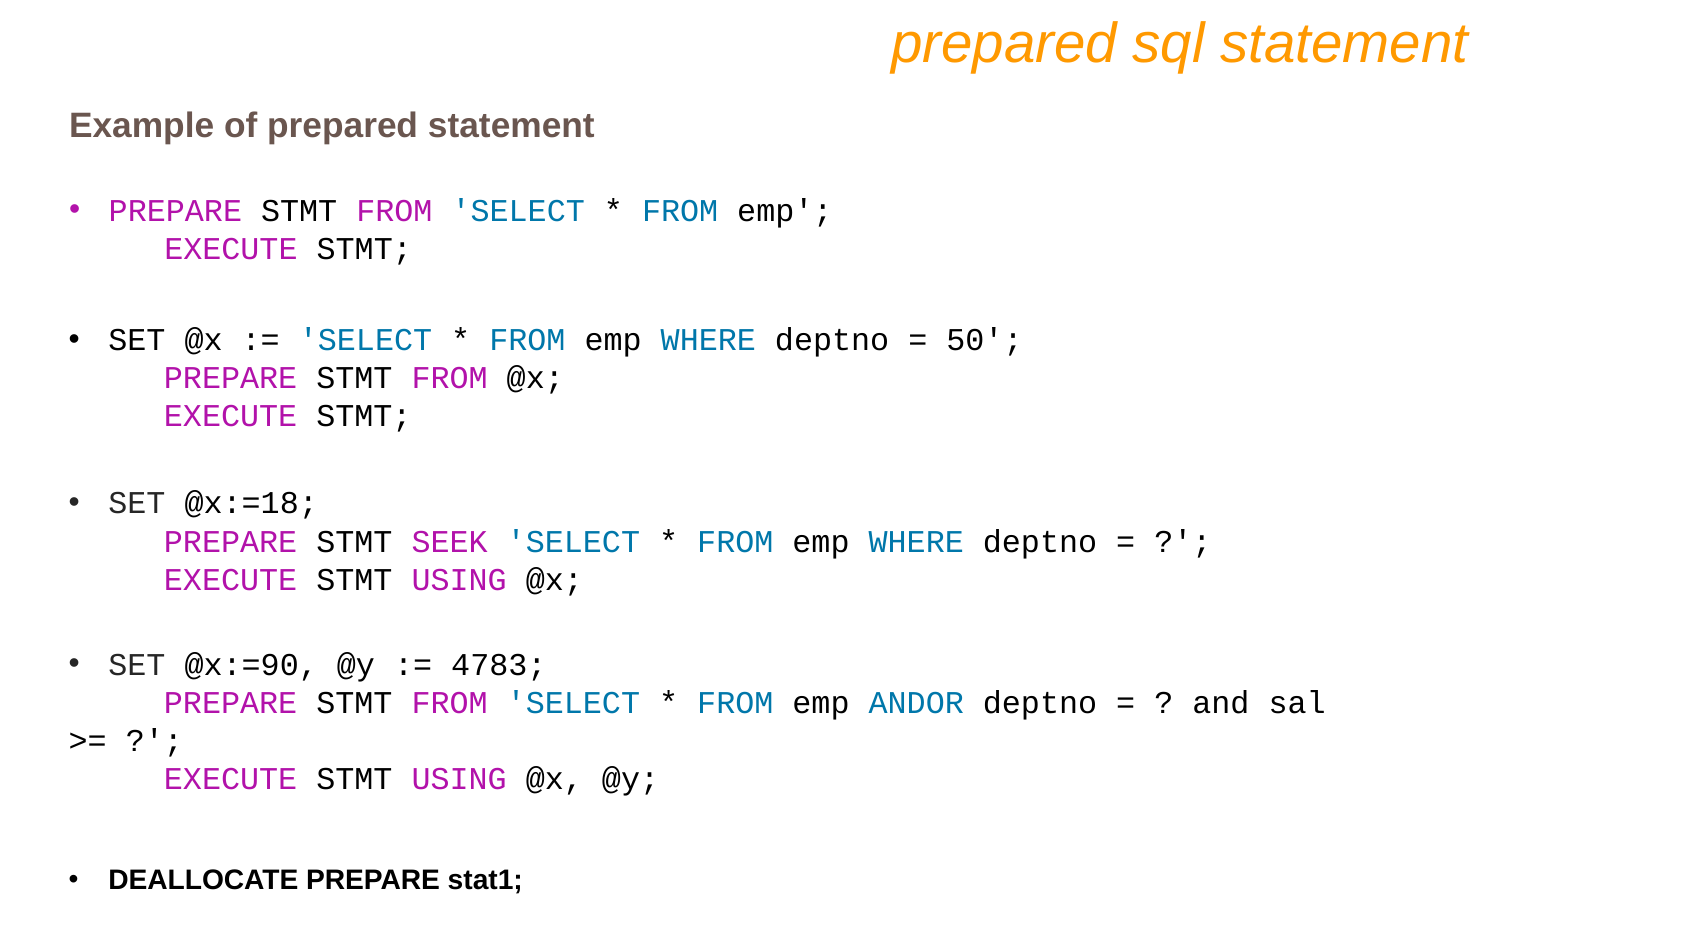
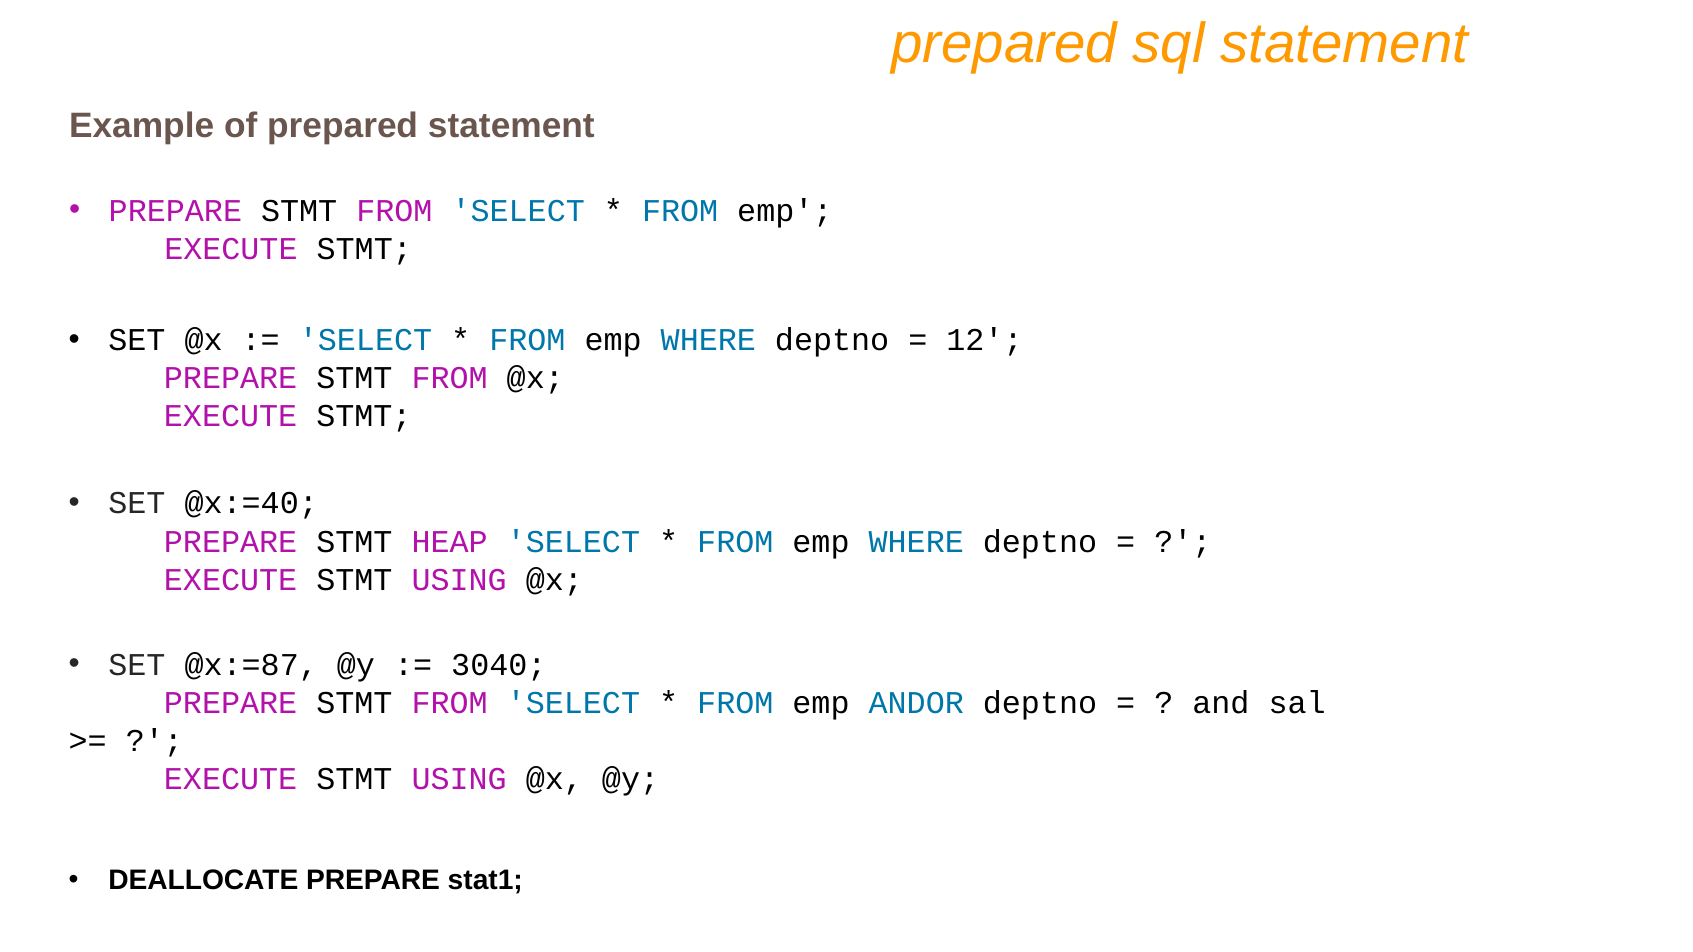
50: 50 -> 12
@x:=18: @x:=18 -> @x:=40
SEEK: SEEK -> HEAP
@x:=90: @x:=90 -> @x:=87
4783: 4783 -> 3040
